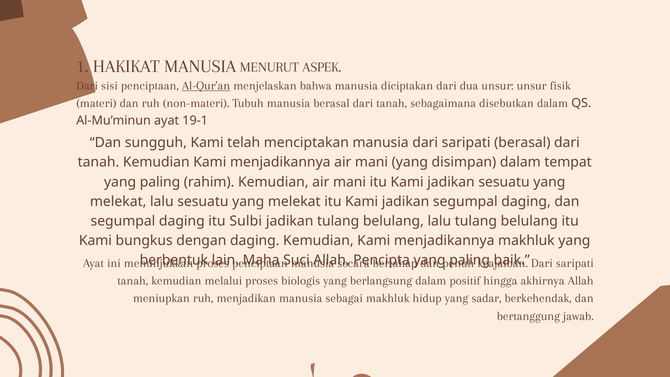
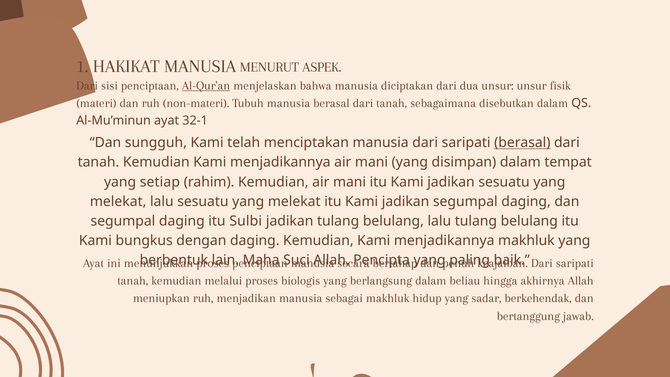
19-1: 19-1 -> 32-1
berasal at (522, 143) underline: none -> present
paling at (160, 182): paling -> setiap
positif: positif -> beliau
